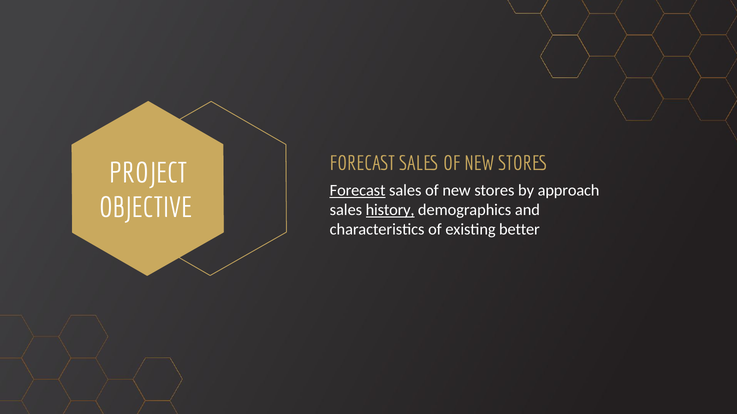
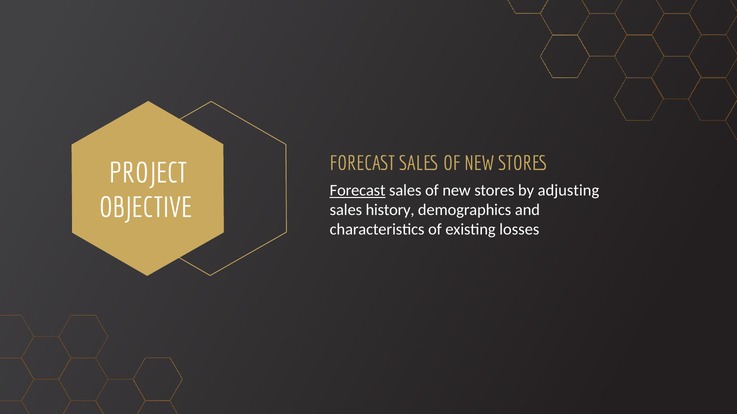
approach: approach -> adjusting
history underline: present -> none
better: better -> losses
